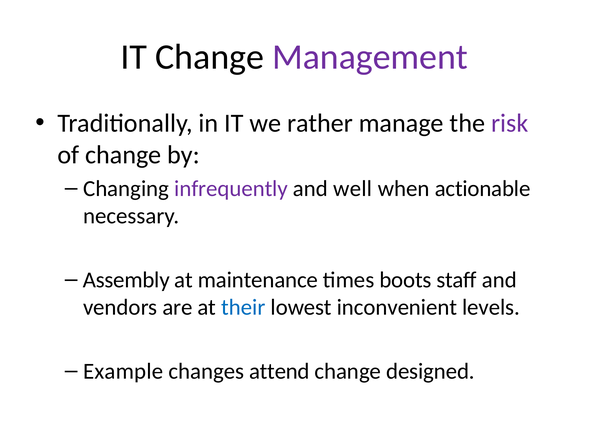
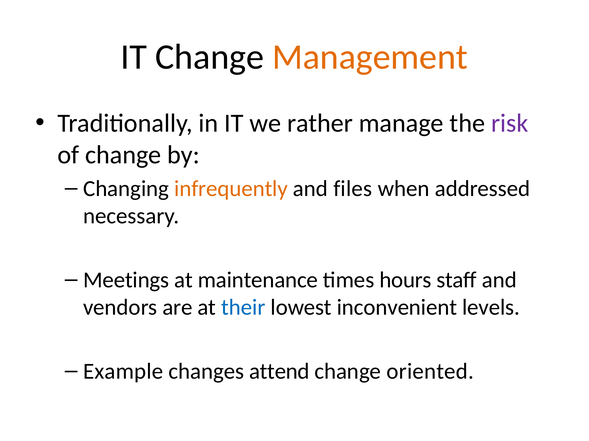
Management colour: purple -> orange
infrequently colour: purple -> orange
well: well -> files
actionable: actionable -> addressed
Assembly: Assembly -> Meetings
boots: boots -> hours
designed: designed -> oriented
